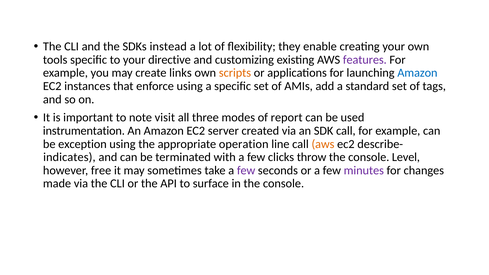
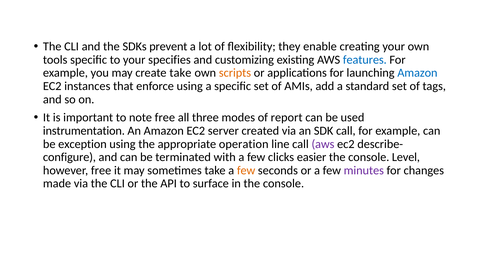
instead: instead -> prevent
directive: directive -> specifies
features colour: purple -> blue
create links: links -> take
note visit: visit -> free
aws at (323, 144) colour: orange -> purple
indicates: indicates -> configure
throw: throw -> easier
few at (246, 170) colour: purple -> orange
